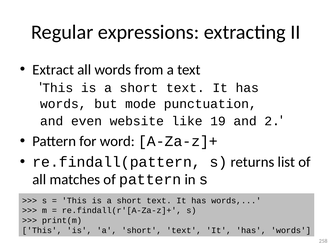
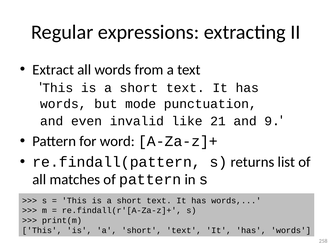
website: website -> invalid
19: 19 -> 21
2: 2 -> 9
